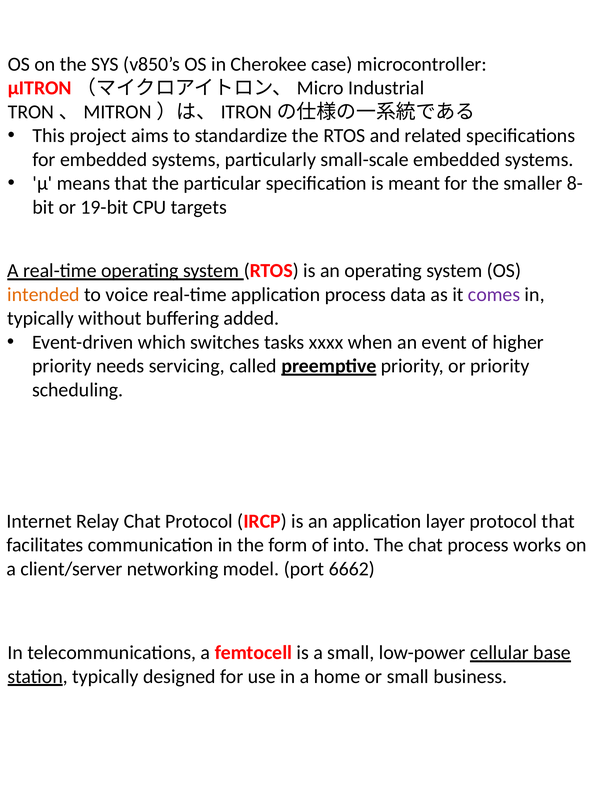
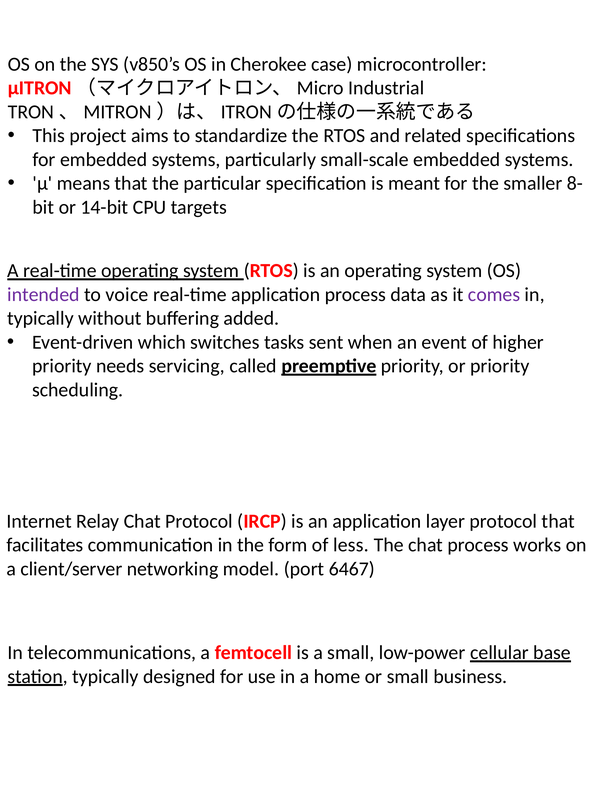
19-bit: 19-bit -> 14-bit
intended colour: orange -> purple
xxxx: xxxx -> sent
into: into -> less
6662: 6662 -> 6467
